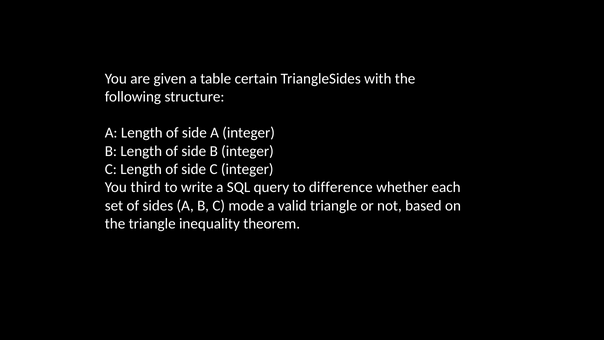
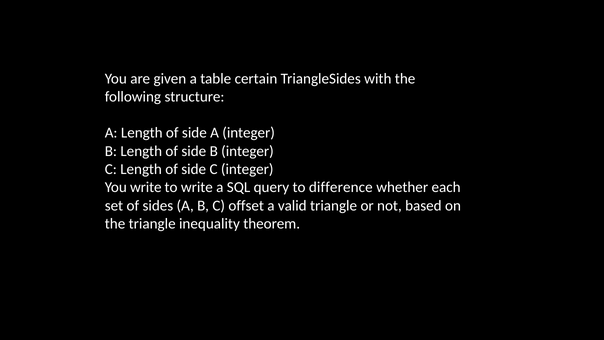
You third: third -> write
mode: mode -> offset
